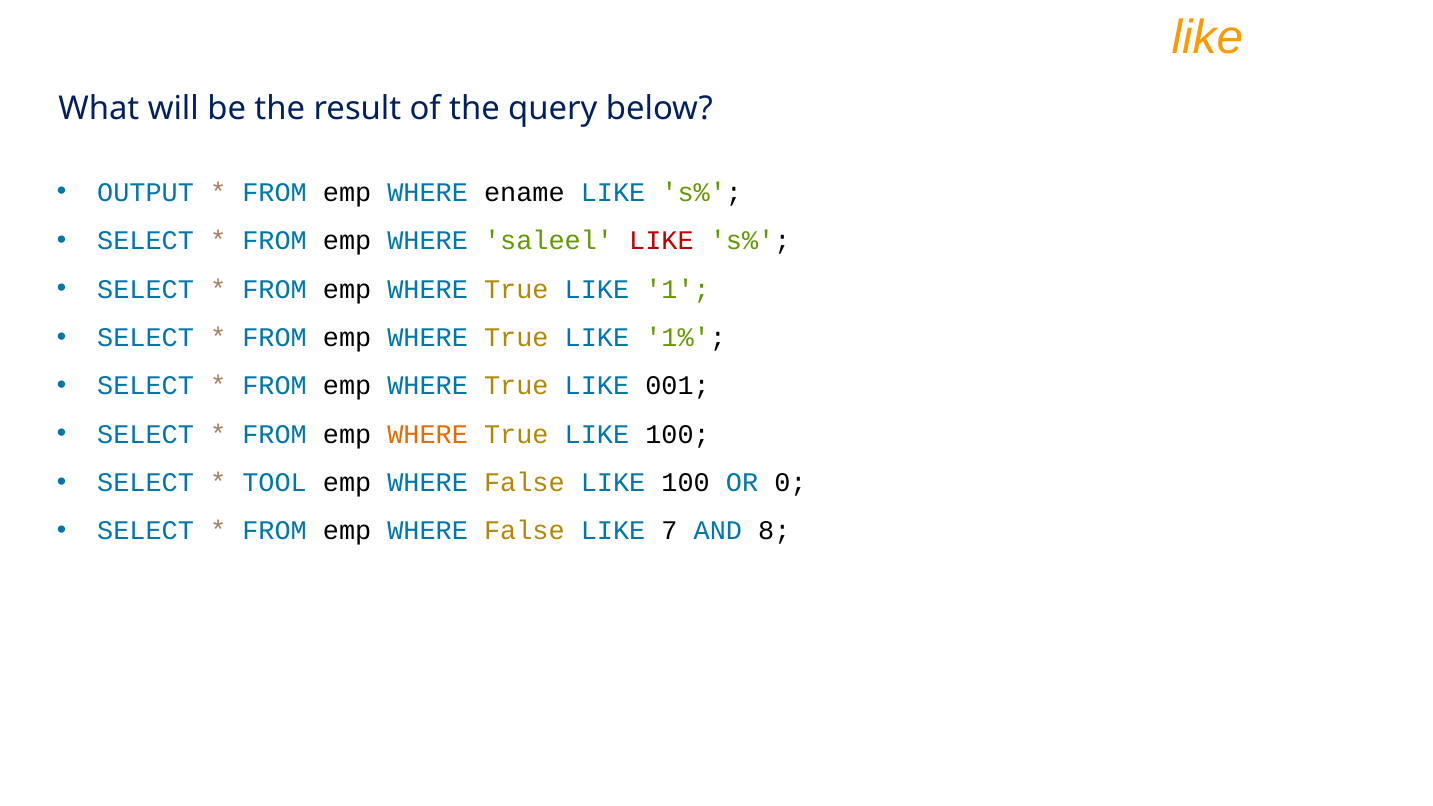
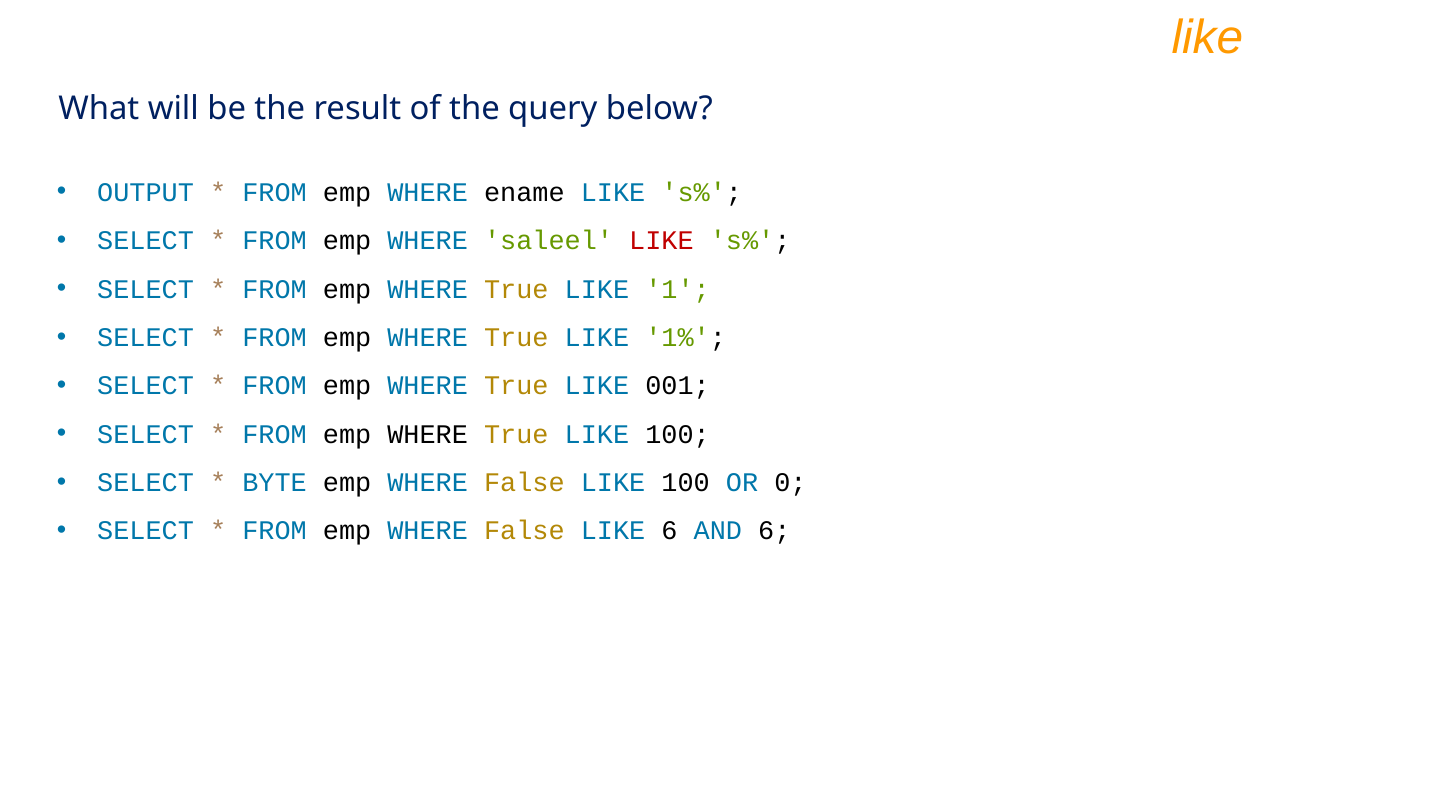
WHERE at (428, 434) colour: orange -> black
TOOL: TOOL -> BYTE
LIKE 7: 7 -> 6
AND 8: 8 -> 6
